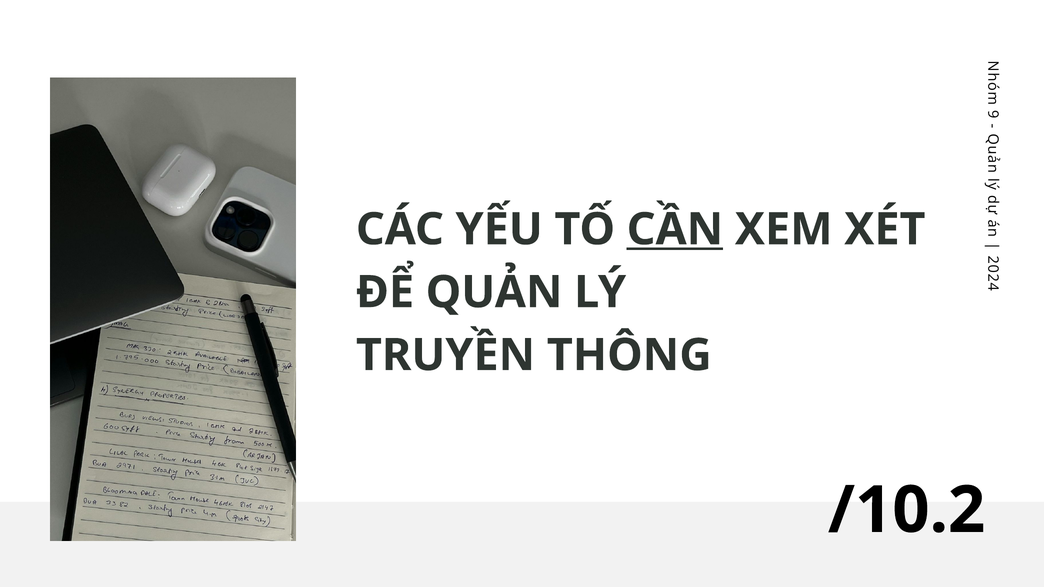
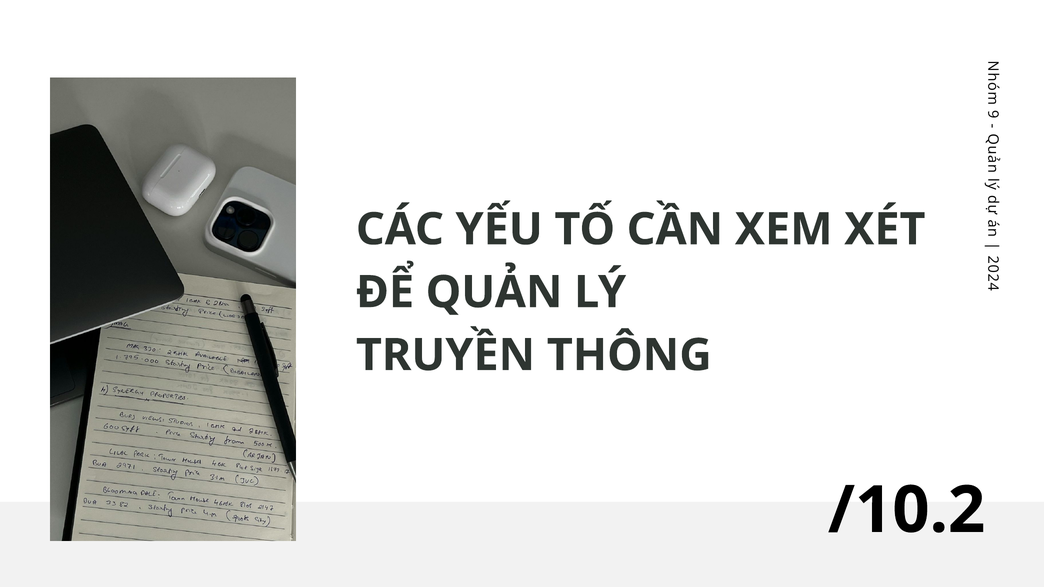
CẦN underline: present -> none
